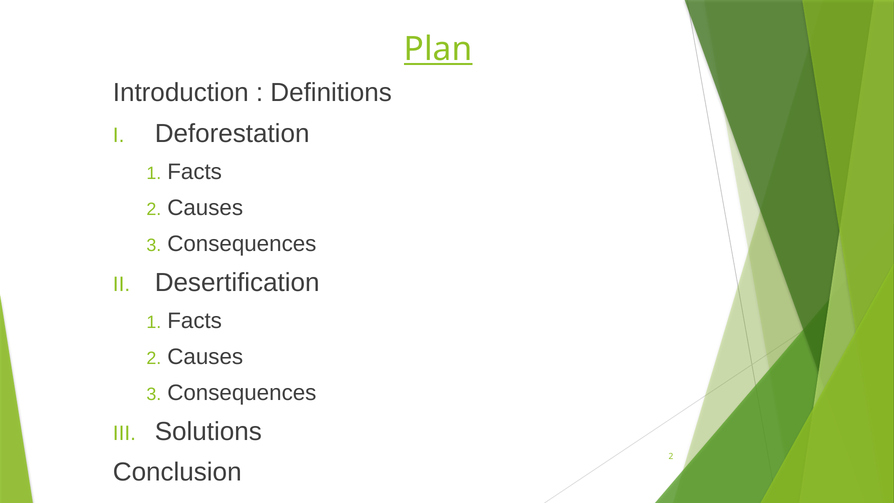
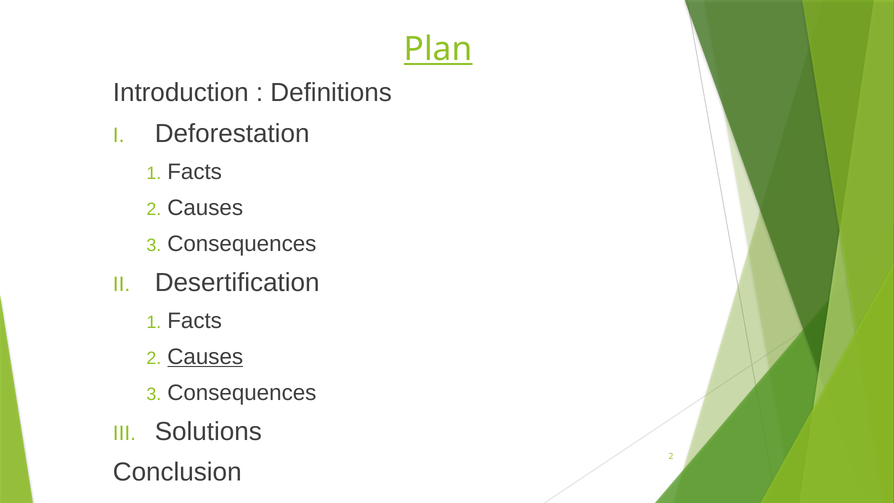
Causes at (205, 357) underline: none -> present
